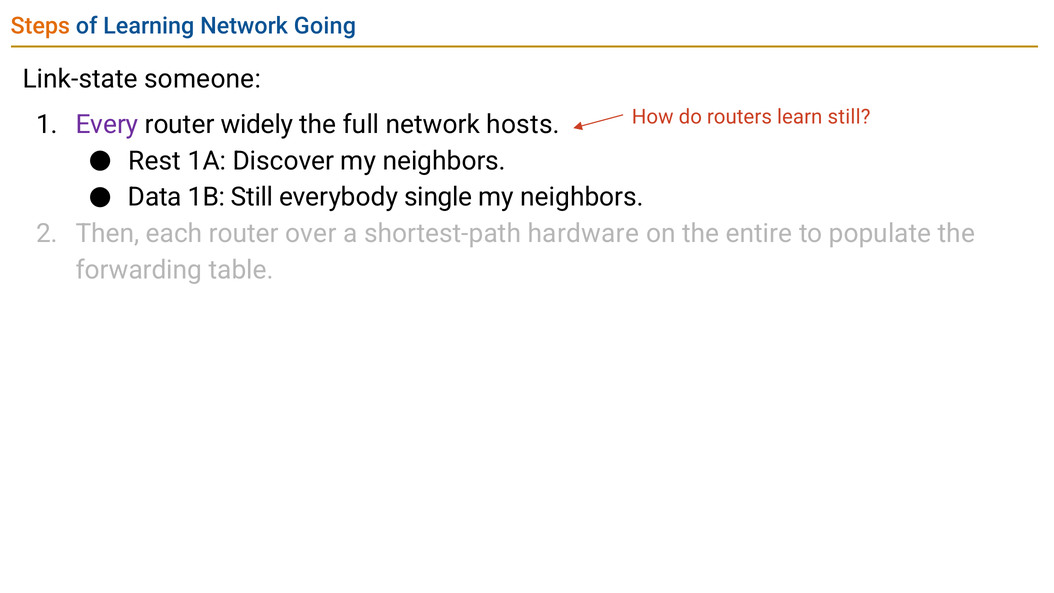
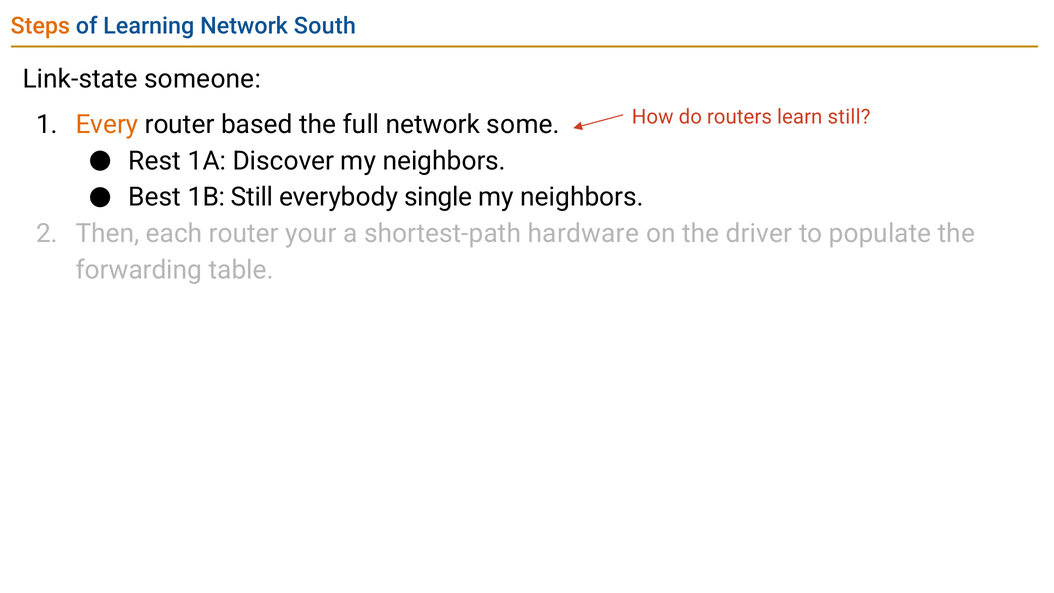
Going: Going -> South
Every colour: purple -> orange
widely: widely -> based
hosts: hosts -> some
Data: Data -> Best
over: over -> your
entire: entire -> driver
